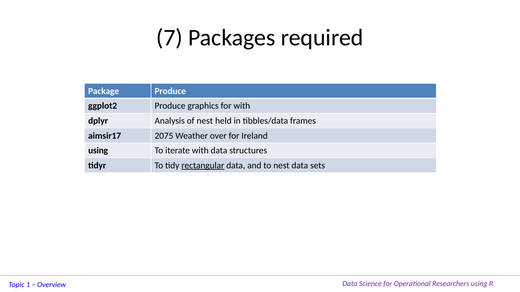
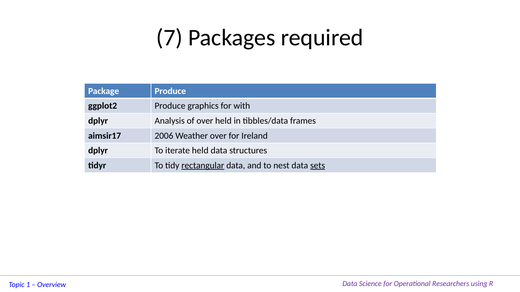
of nest: nest -> over
2075: 2075 -> 2006
using at (98, 151): using -> dplyr
iterate with: with -> held
sets underline: none -> present
